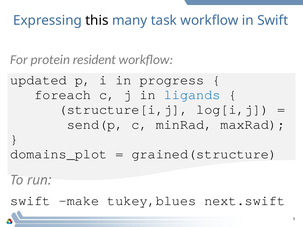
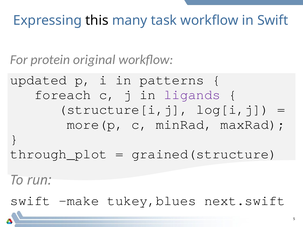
resident: resident -> original
progress: progress -> patterns
ligands colour: blue -> purple
send(p: send(p -> more(p
domains_plot: domains_plot -> through_plot
